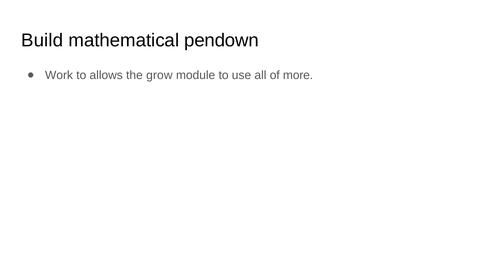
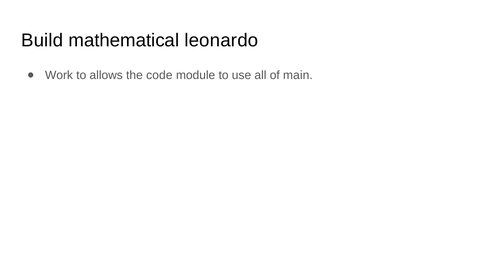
pendown: pendown -> leonardo
grow: grow -> code
more: more -> main
